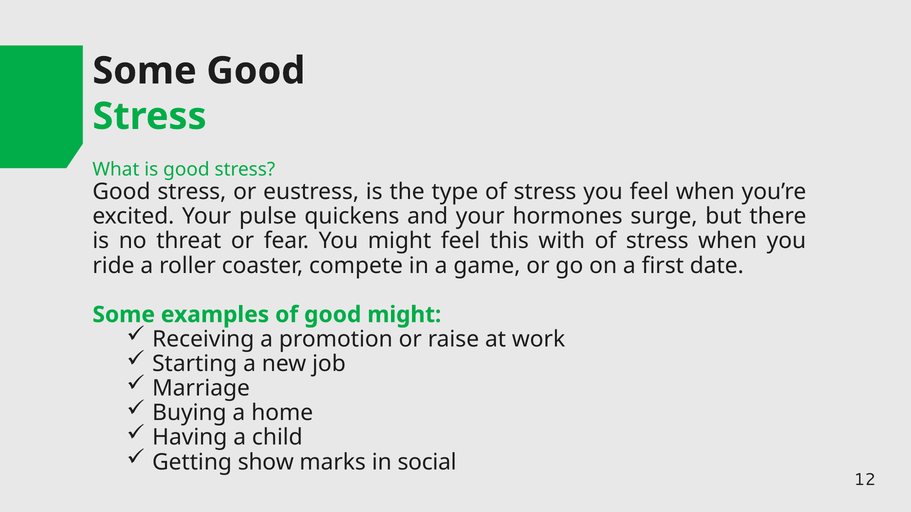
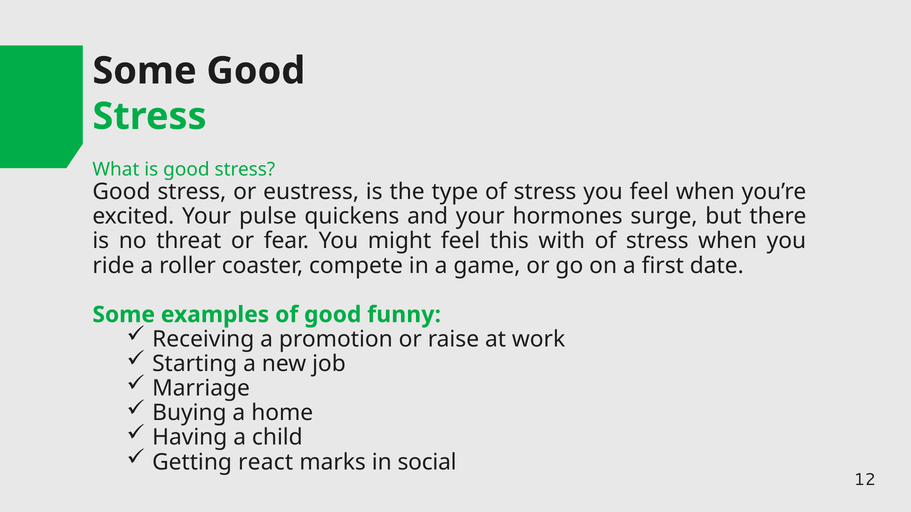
good might: might -> funny
show: show -> react
